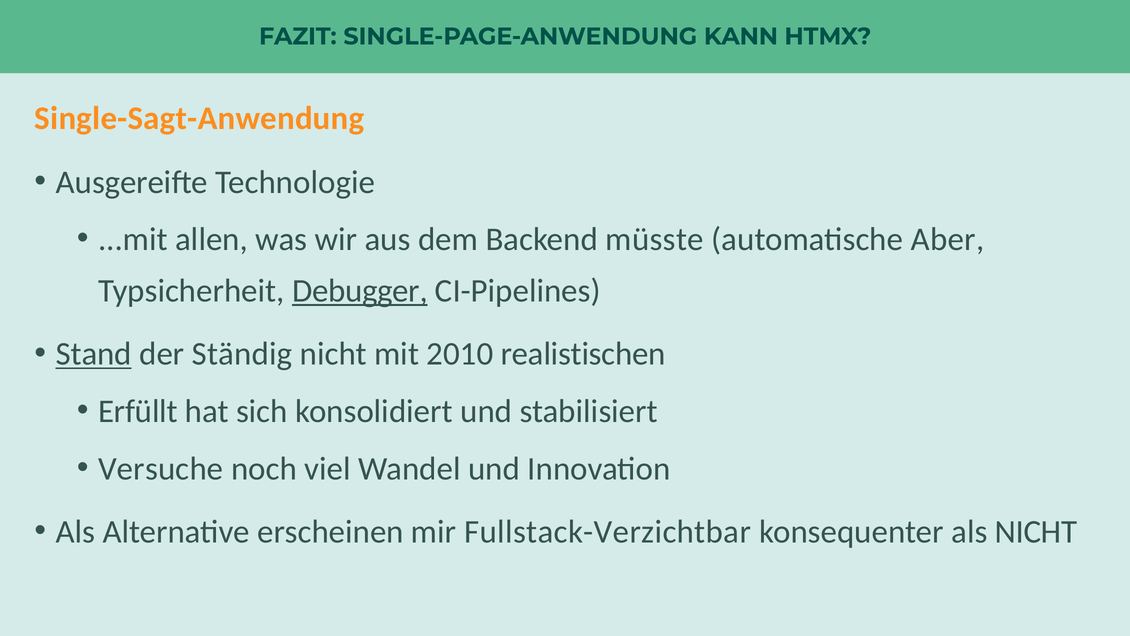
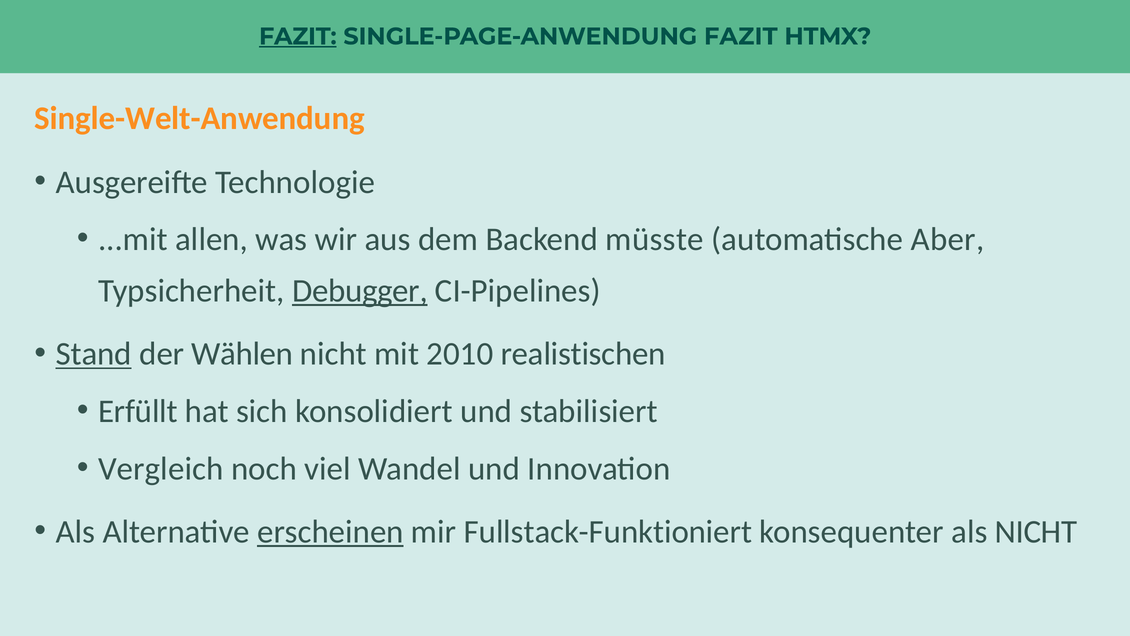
FAZIT at (298, 36) underline: none -> present
SINGLE-PAGE-ANWENDUNG KANN: KANN -> FAZIT
Single-Sagt-Anwendung: Single-Sagt-Anwendung -> Single-Welt-Anwendung
Ständig: Ständig -> Wählen
Versuche: Versuche -> Vergleich
erscheinen underline: none -> present
Fullstack-Verzichtbar: Fullstack-Verzichtbar -> Fullstack-Funktioniert
